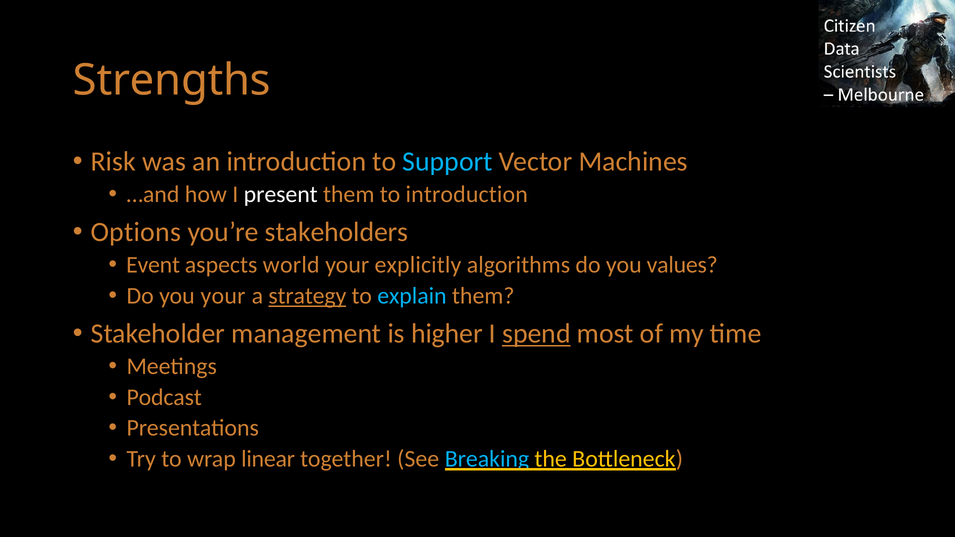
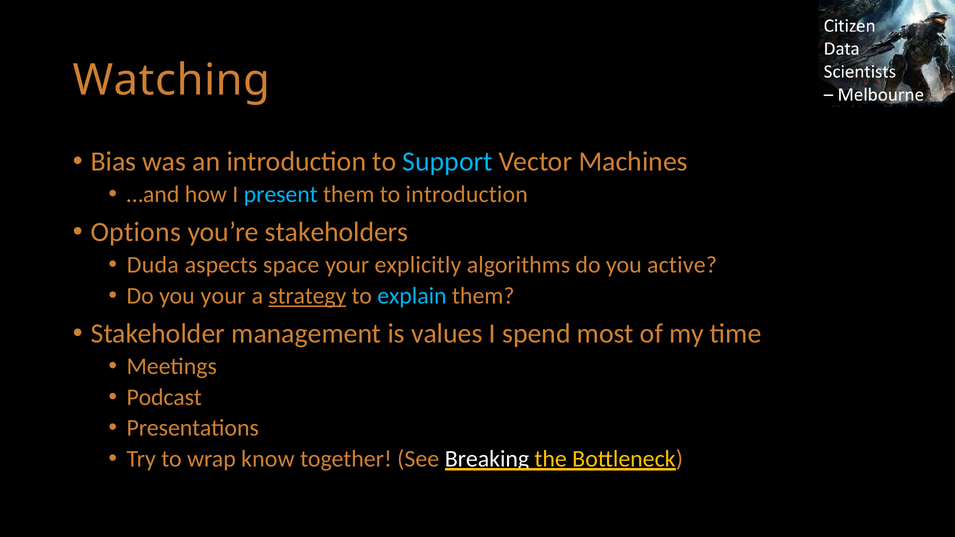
Strengths: Strengths -> Watching
Risk: Risk -> Bias
present colour: white -> light blue
Event: Event -> Duda
world: world -> space
values: values -> active
higher: higher -> values
spend underline: present -> none
linear: linear -> know
Breaking colour: light blue -> white
